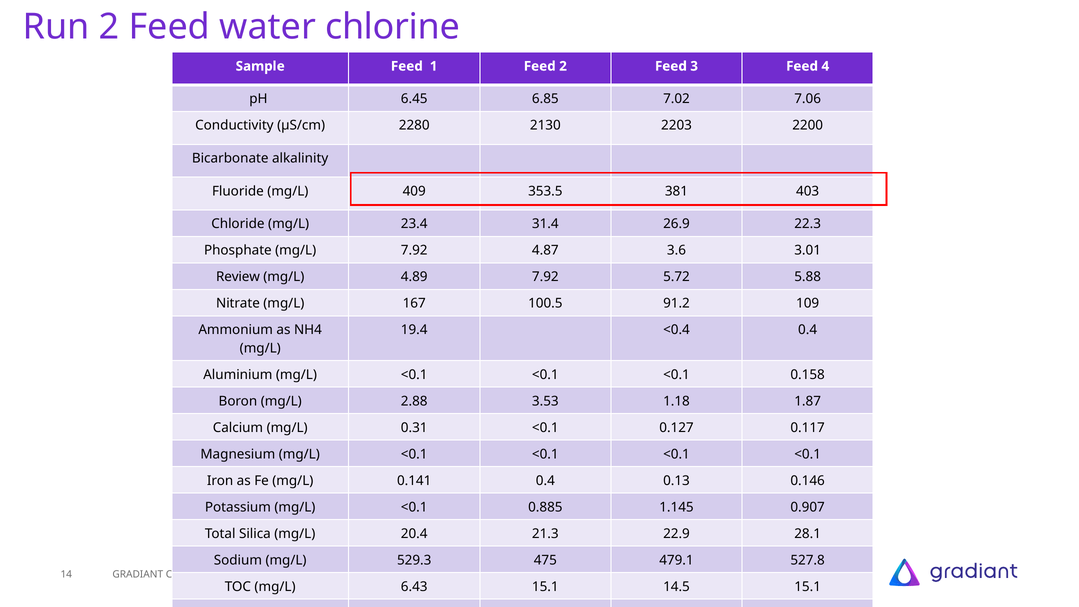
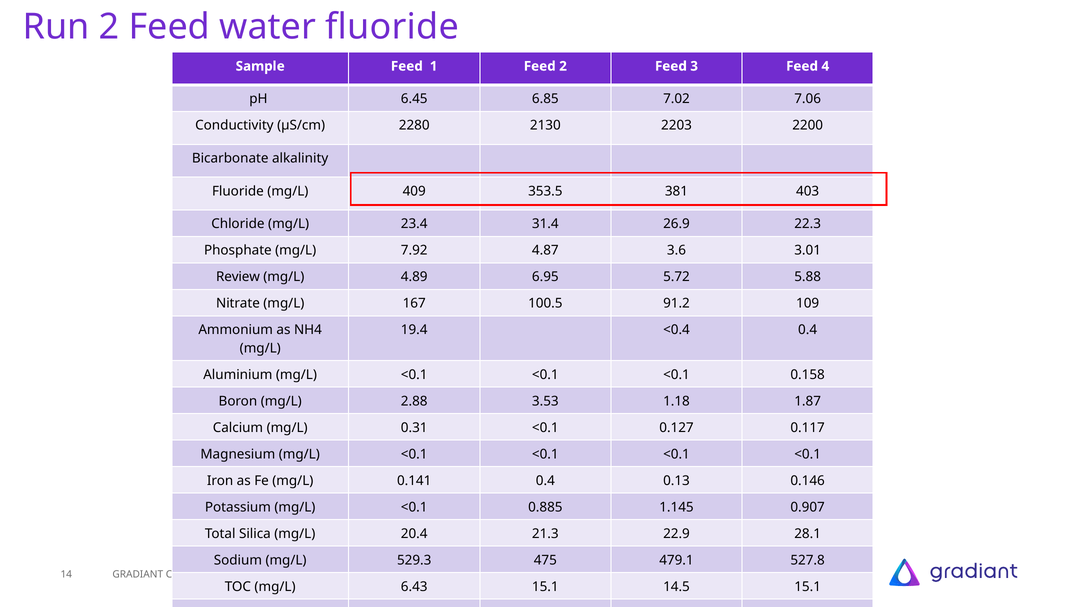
water chlorine: chlorine -> fluoride
4.89 7.92: 7.92 -> 6.95
